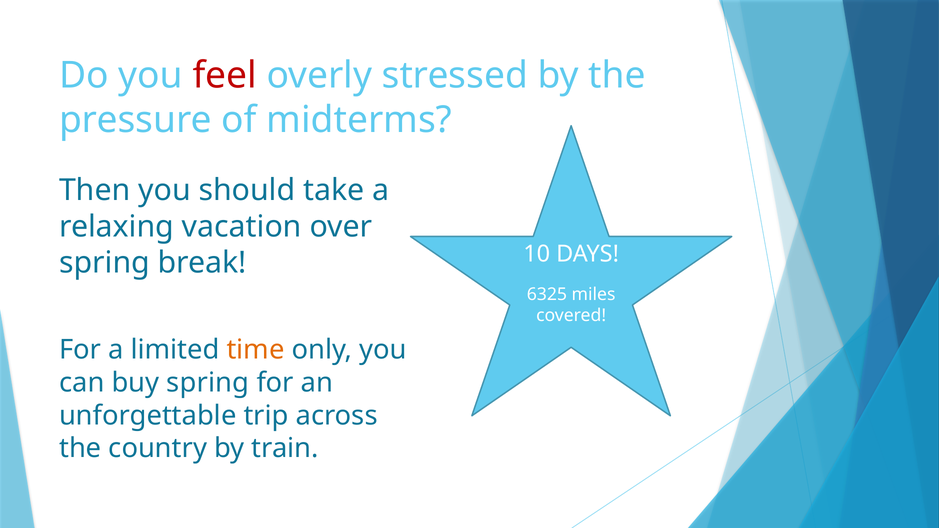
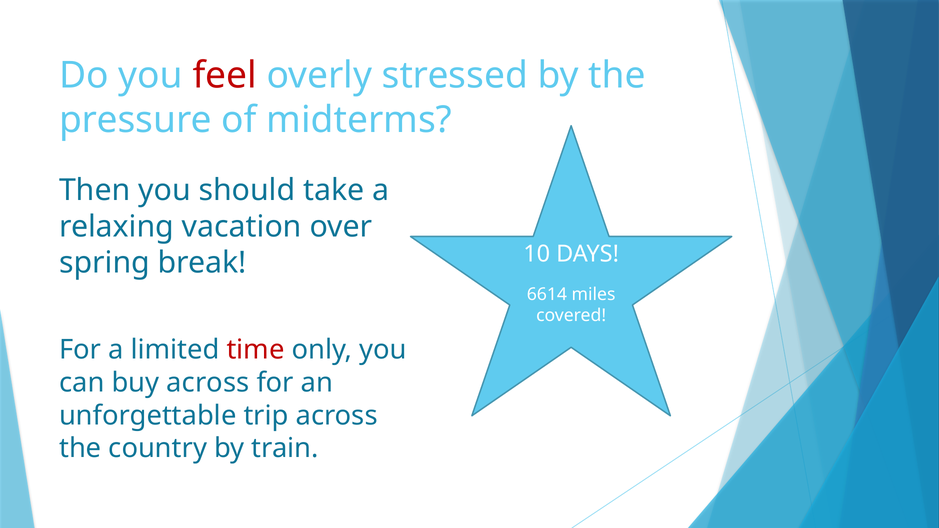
6325: 6325 -> 6614
time colour: orange -> red
buy spring: spring -> across
